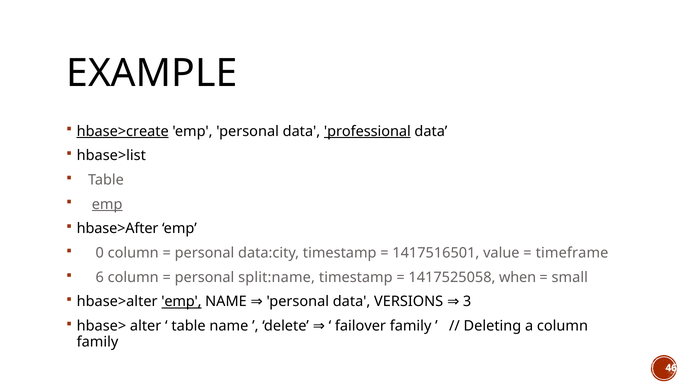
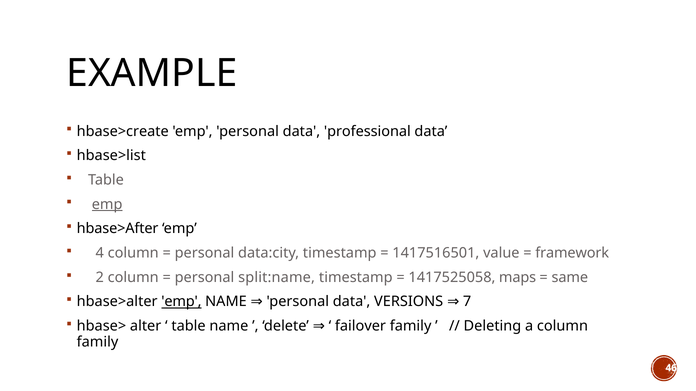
hbase>create underline: present -> none
professional underline: present -> none
0: 0 -> 4
timeframe: timeframe -> framework
6: 6 -> 2
when: when -> maps
small: small -> same
3: 3 -> 7
